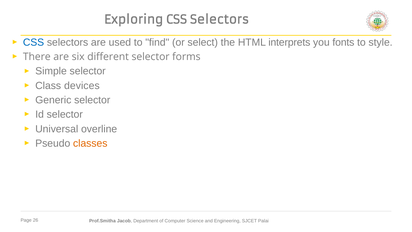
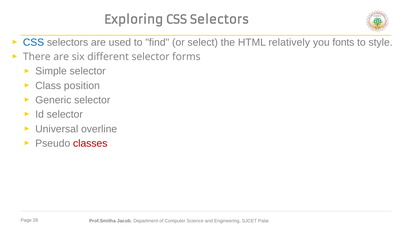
interprets: interprets -> relatively
devices: devices -> position
classes colour: orange -> red
